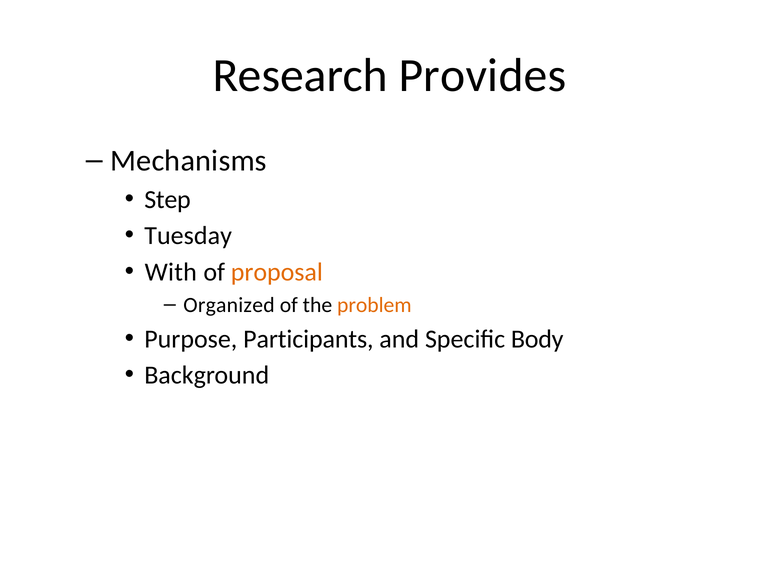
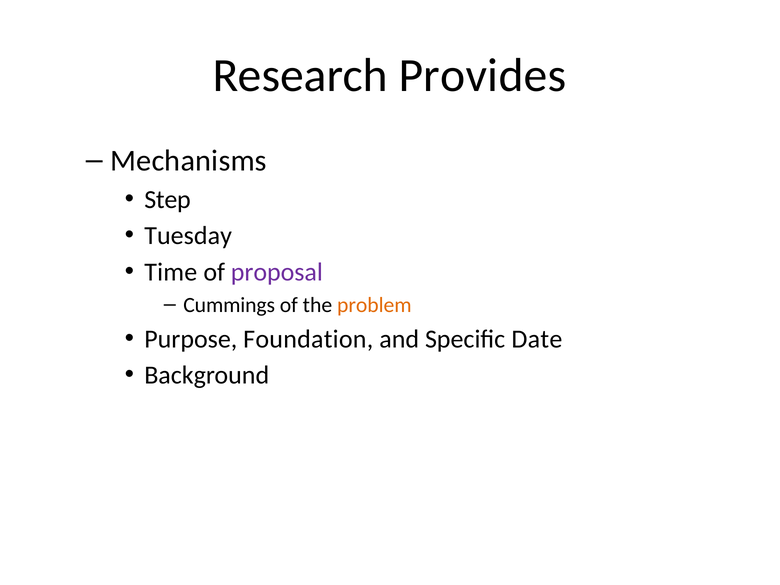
With: With -> Time
proposal colour: orange -> purple
Organized: Organized -> Cummings
Participants: Participants -> Foundation
Body: Body -> Date
